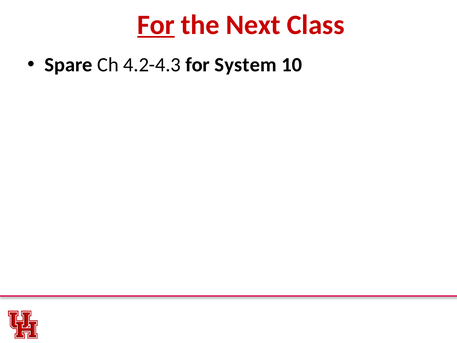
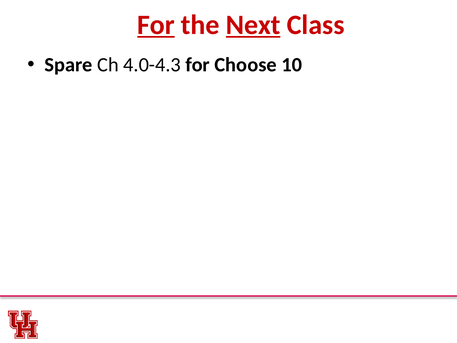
Next underline: none -> present
4.2-4.3: 4.2-4.3 -> 4.0-4.3
System: System -> Choose
